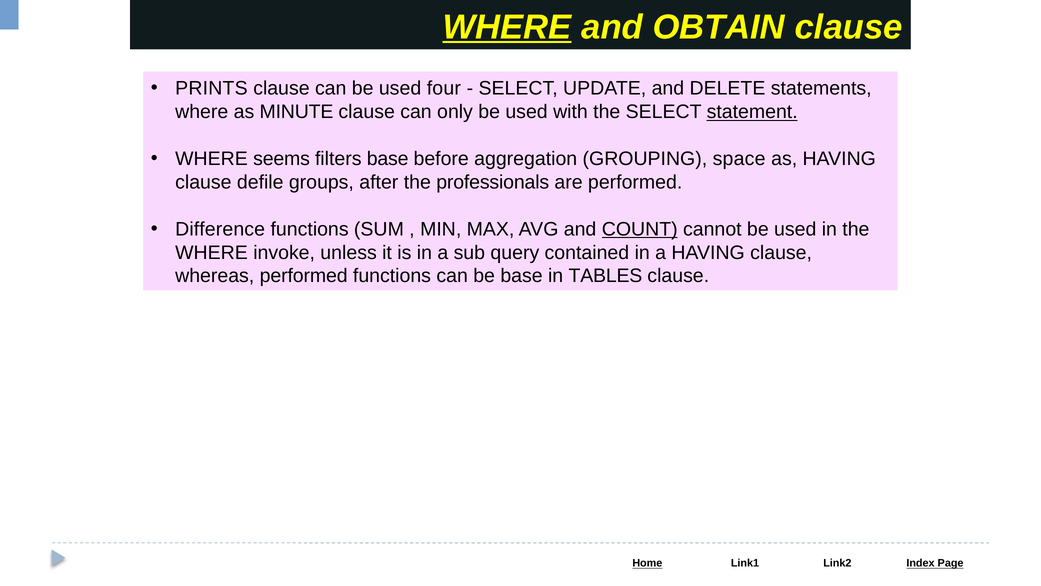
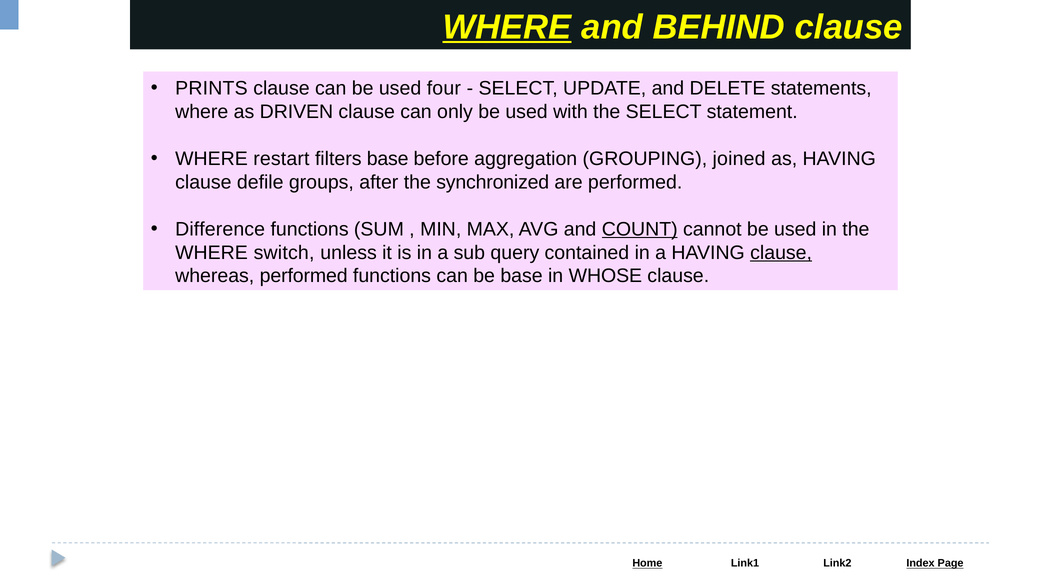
OBTAIN: OBTAIN -> BEHIND
MINUTE: MINUTE -> DRIVEN
statement underline: present -> none
seems: seems -> restart
space: space -> joined
professionals: professionals -> synchronized
invoke: invoke -> switch
clause at (781, 252) underline: none -> present
TABLES: TABLES -> WHOSE
